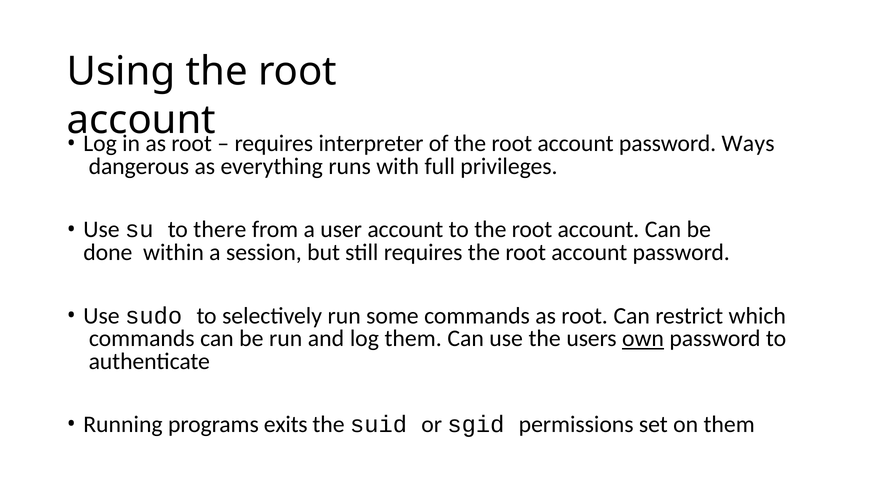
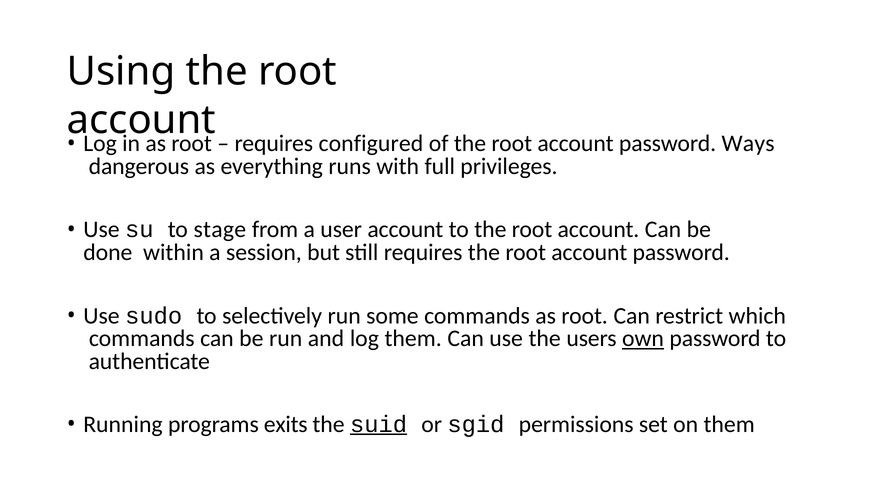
interpreter: interpreter -> configured
there: there -> stage
suid underline: none -> present
